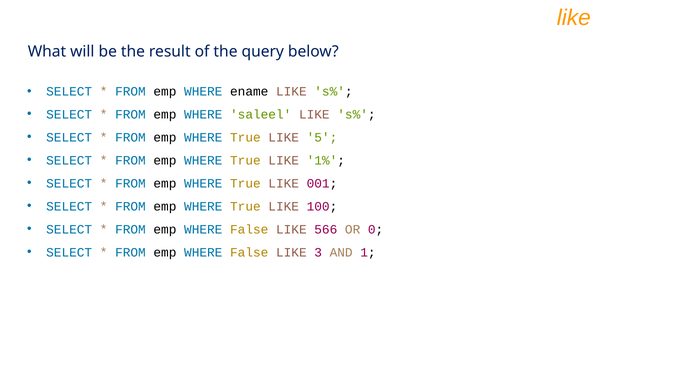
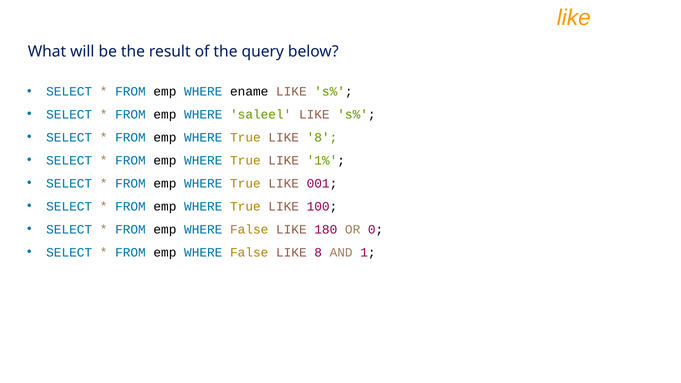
True LIKE 5: 5 -> 8
566: 566 -> 180
False LIKE 3: 3 -> 8
